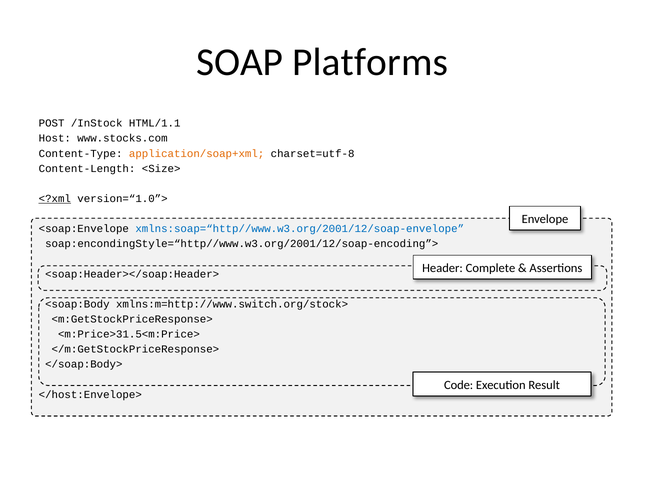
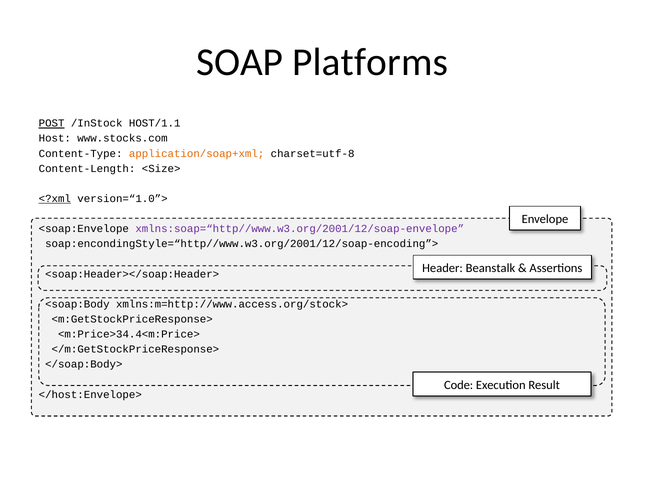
POST underline: none -> present
HTML/1.1: HTML/1.1 -> HOST/1.1
xmlns:soap=“http//www.w3.org/2001/12/soap-envelope colour: blue -> purple
Complete: Complete -> Beanstalk
xmlns:m=http://www.switch.org/stock>: xmlns:m=http://www.switch.org/stock> -> xmlns:m=http://www.access.org/stock>
<m:Price>31.5<m:Price>: <m:Price>31.5<m:Price> -> <m:Price>34.4<m:Price>
